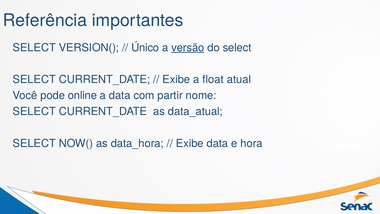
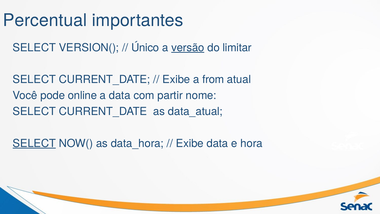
Referência: Referência -> Percentual
do select: select -> limitar
float: float -> from
SELECT at (34, 143) underline: none -> present
